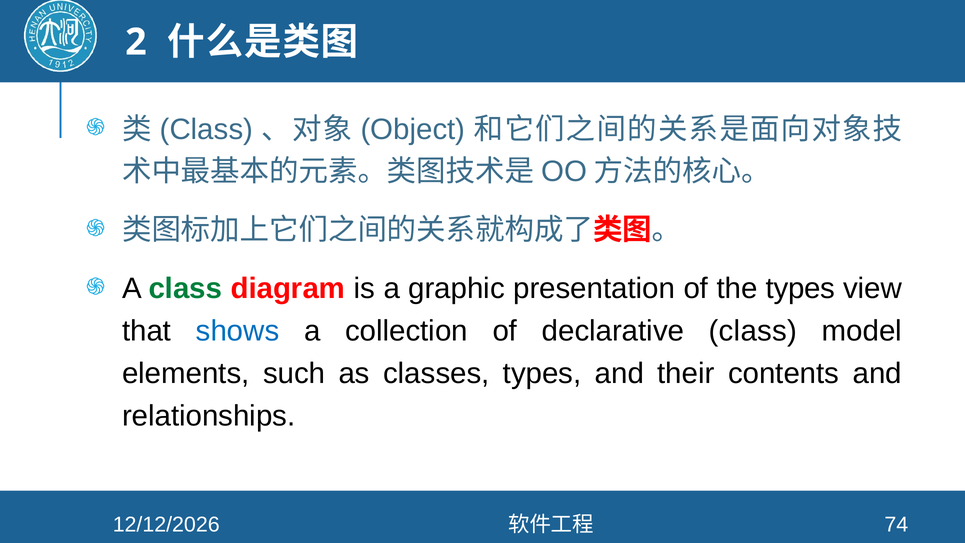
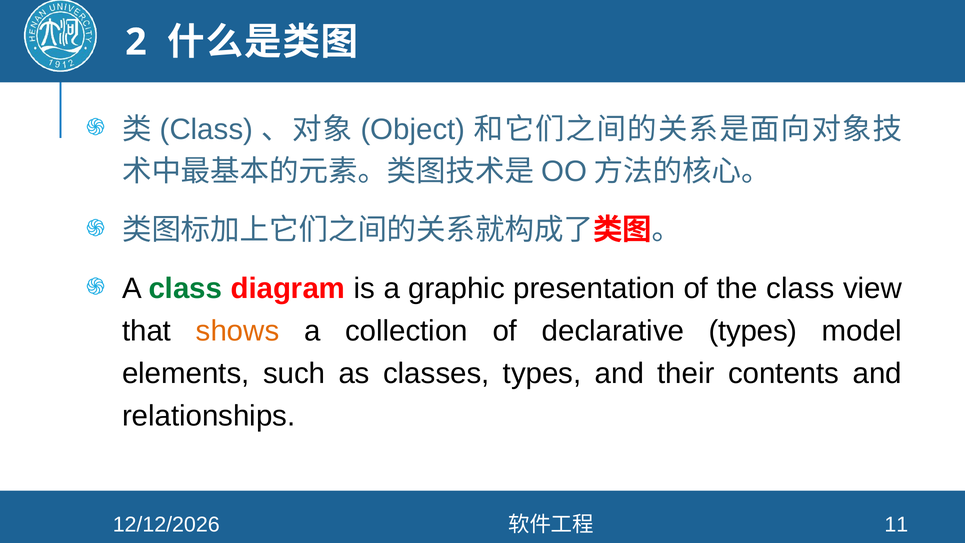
the types: types -> class
shows colour: blue -> orange
declarative class: class -> types
74: 74 -> 11
